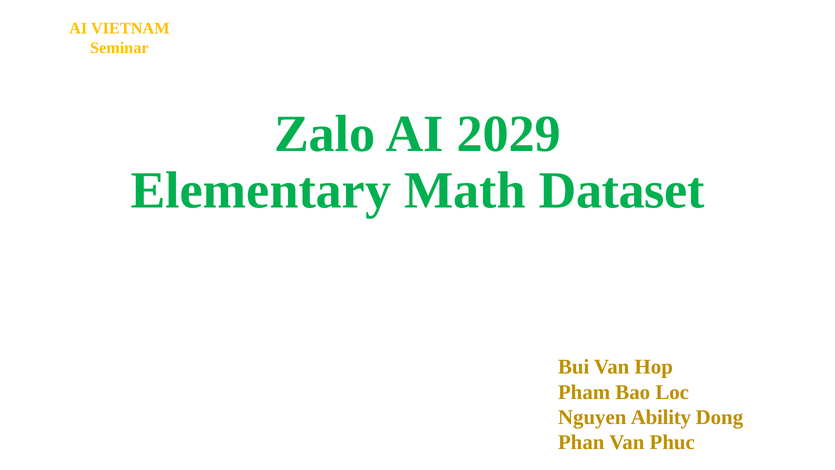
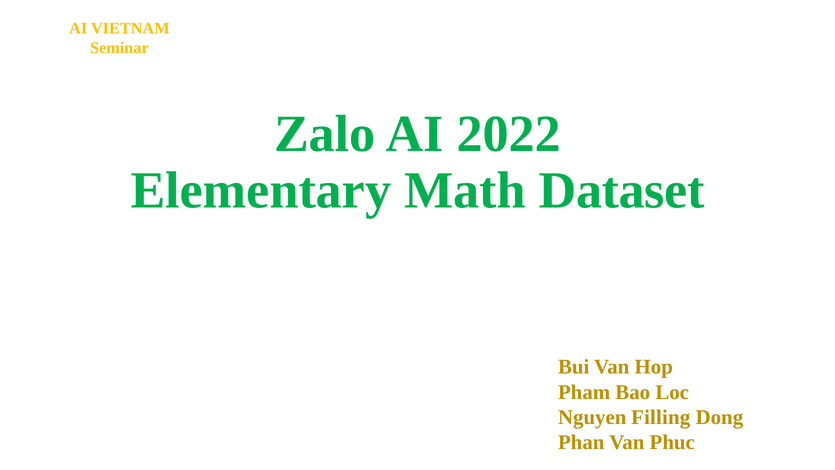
2029: 2029 -> 2022
Ability: Ability -> Filling
